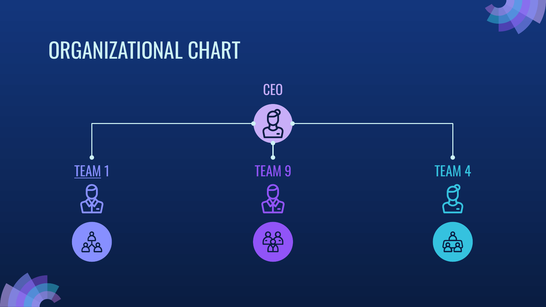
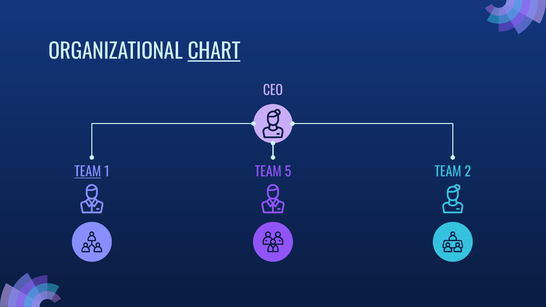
CHART underline: none -> present
9: 9 -> 5
4: 4 -> 2
